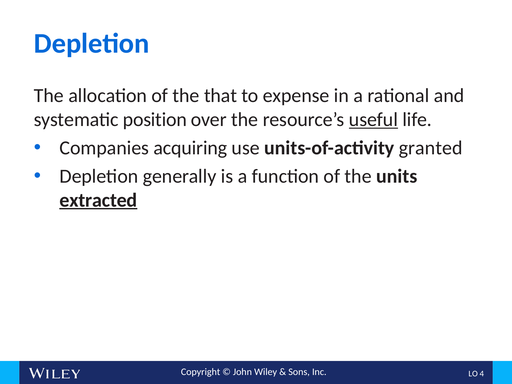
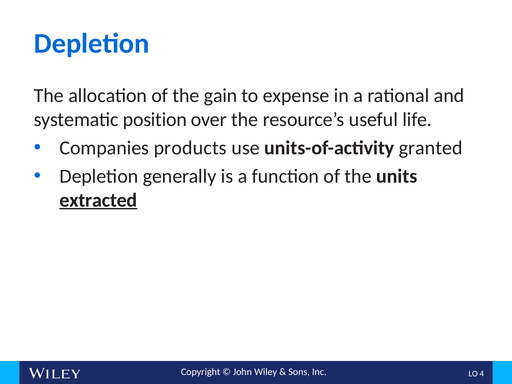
that: that -> gain
useful underline: present -> none
acquiring: acquiring -> products
